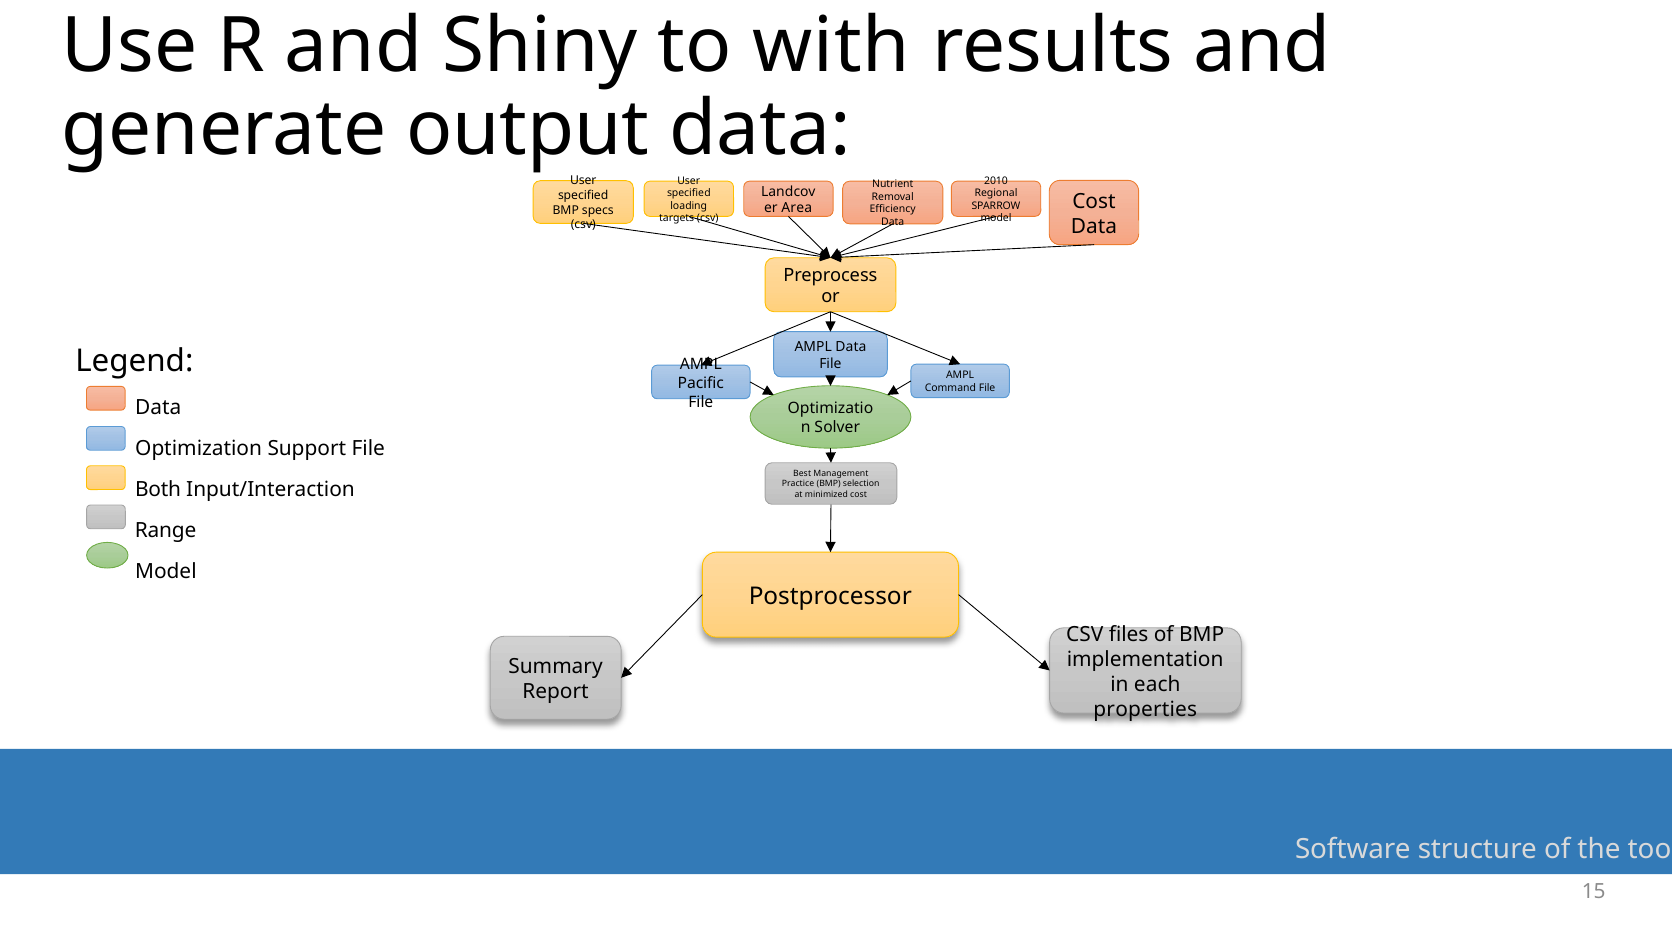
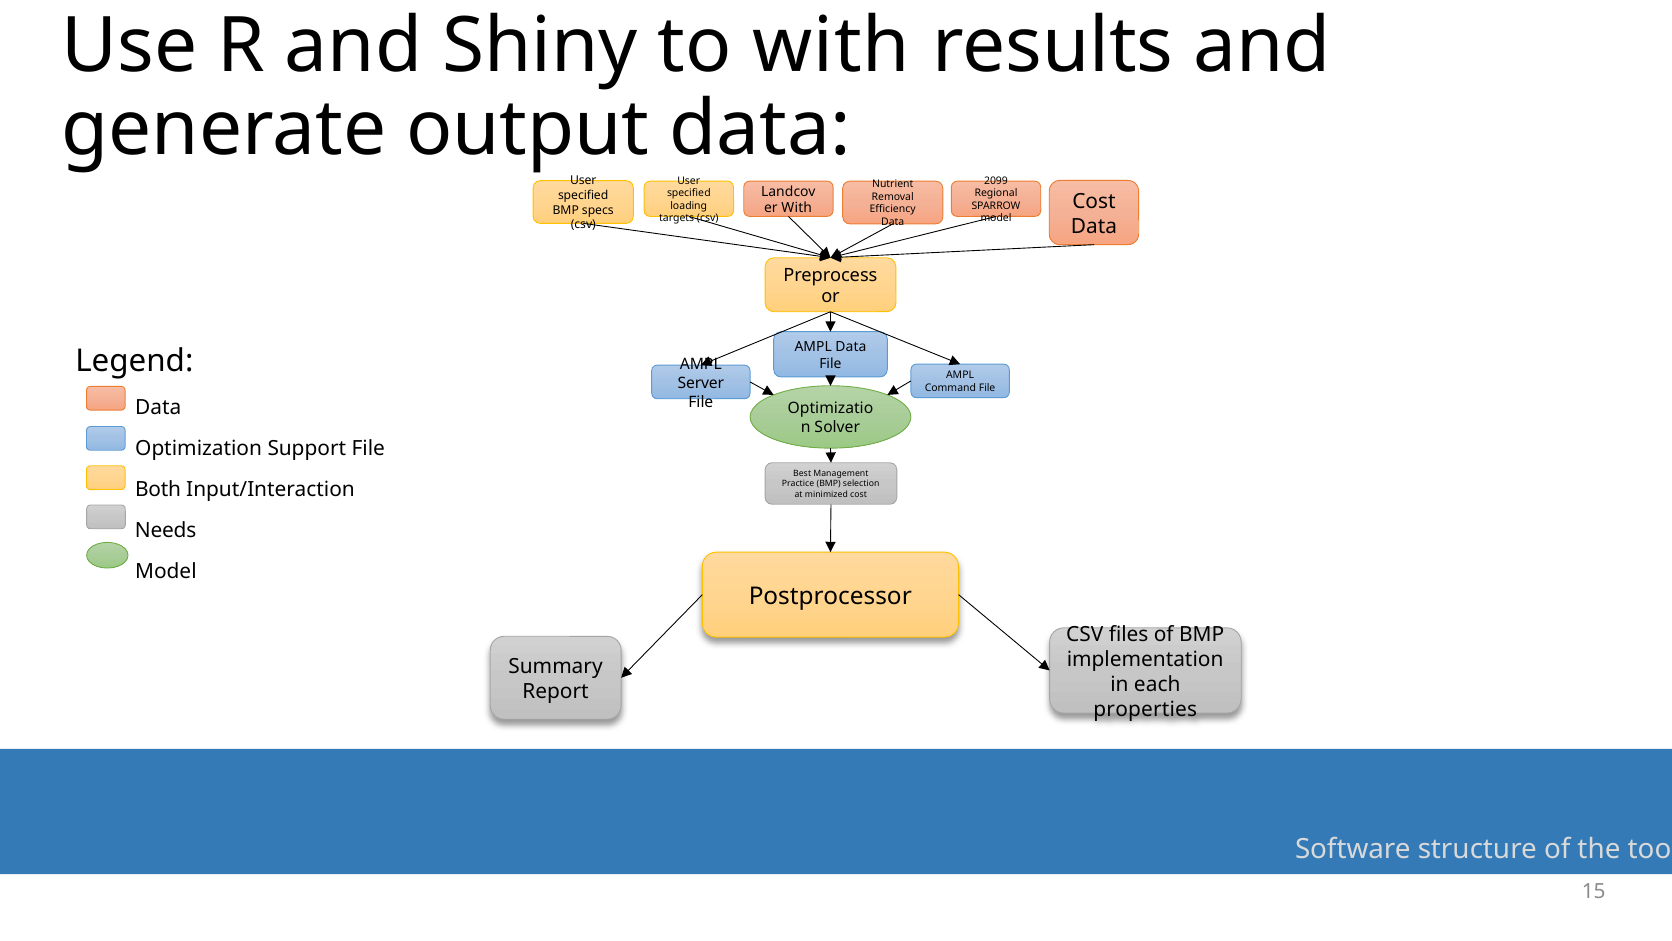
2010: 2010 -> 2099
Area at (797, 208): Area -> With
Pacific: Pacific -> Server
Range: Range -> Needs
